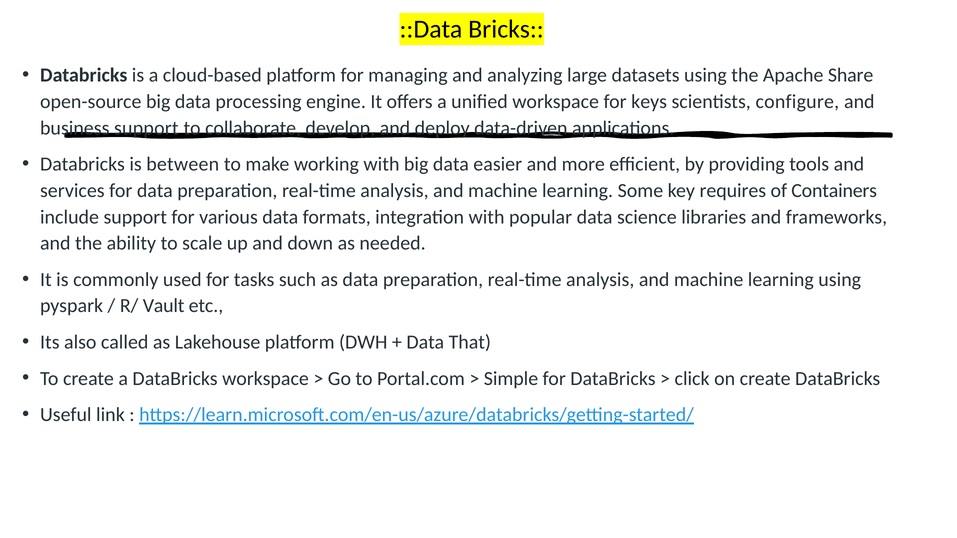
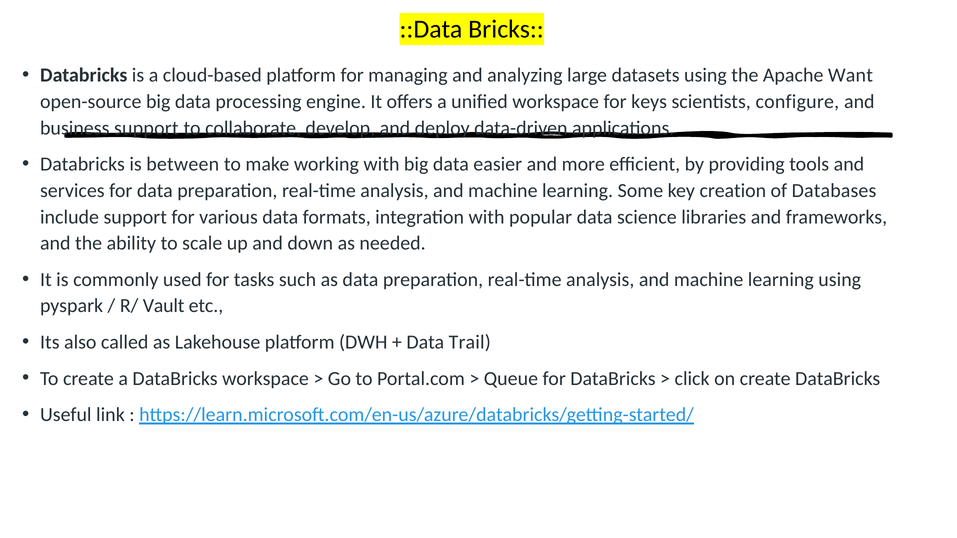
Share: Share -> Want
requires: requires -> creation
Containers: Containers -> Databases
That: That -> Trail
Simple: Simple -> Queue
